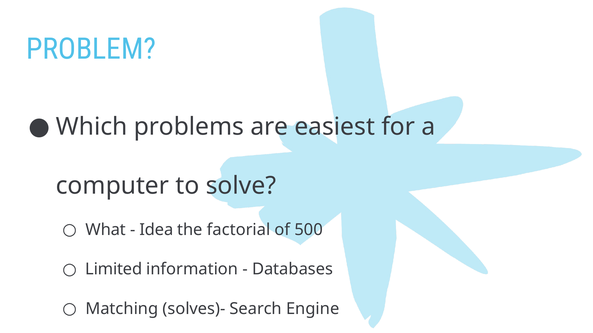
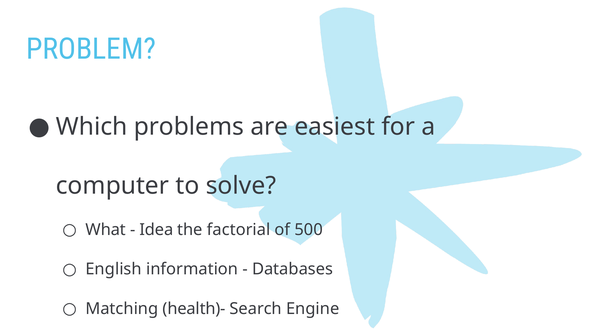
Limited: Limited -> English
solves)-: solves)- -> health)-
